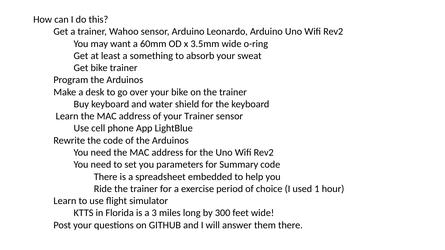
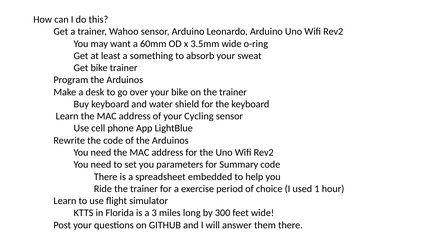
your Trainer: Trainer -> Cycling
